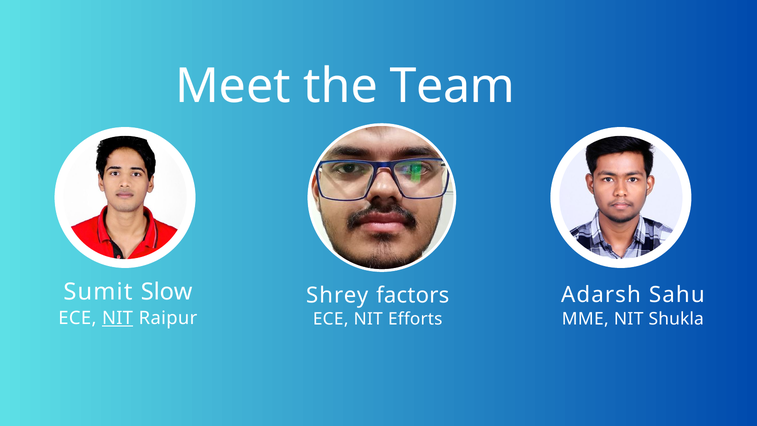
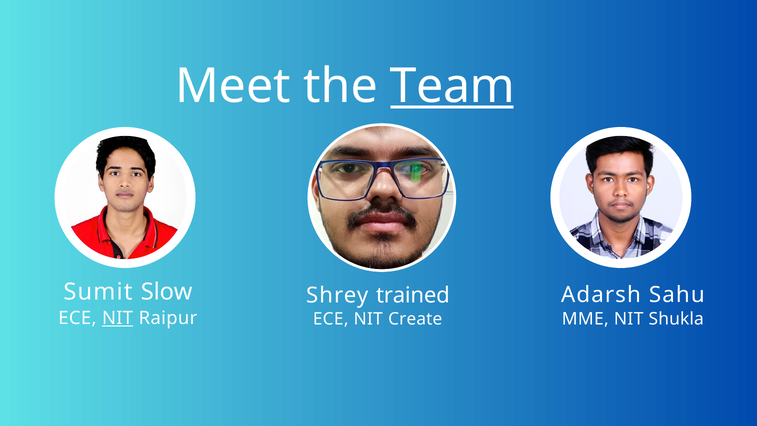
Team underline: none -> present
factors: factors -> trained
Efforts: Efforts -> Create
